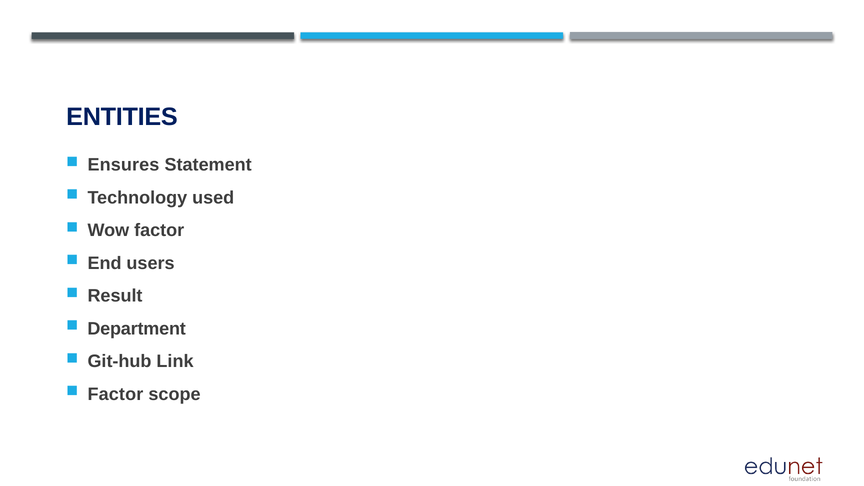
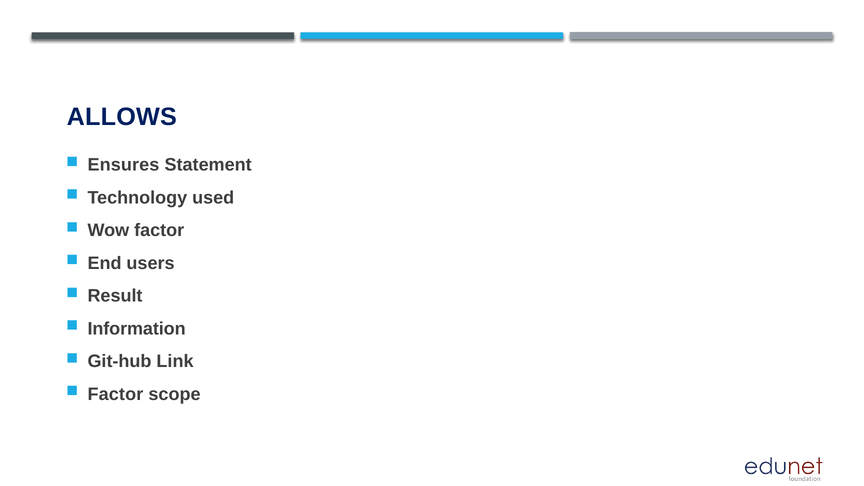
ENTITIES: ENTITIES -> ALLOWS
Department: Department -> Information
